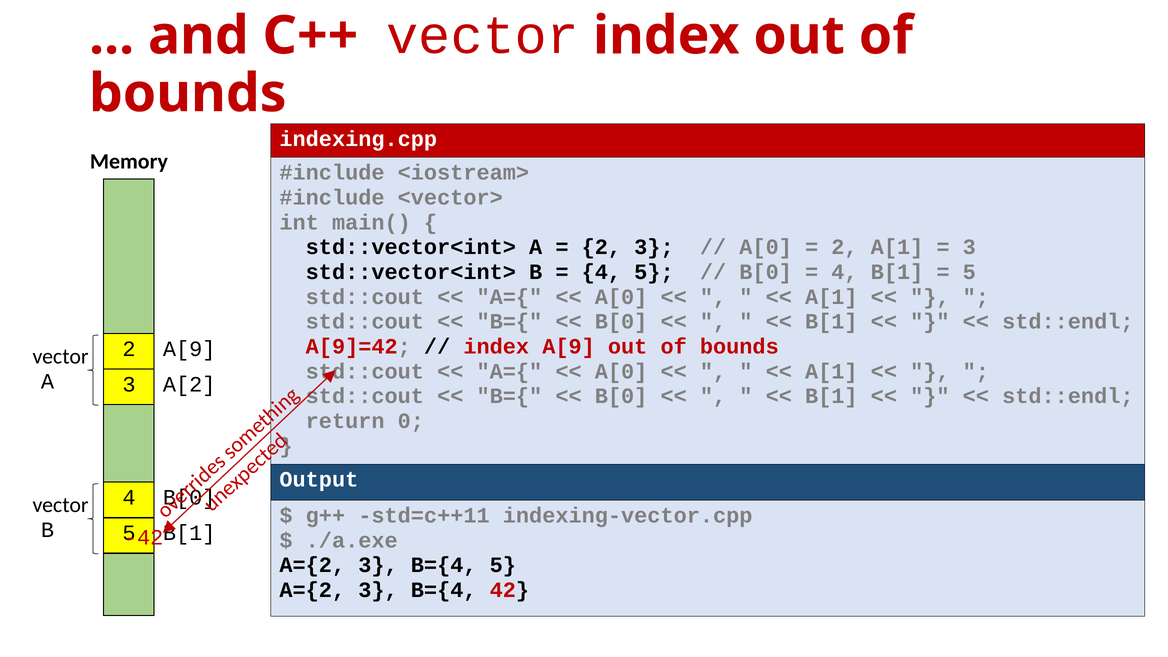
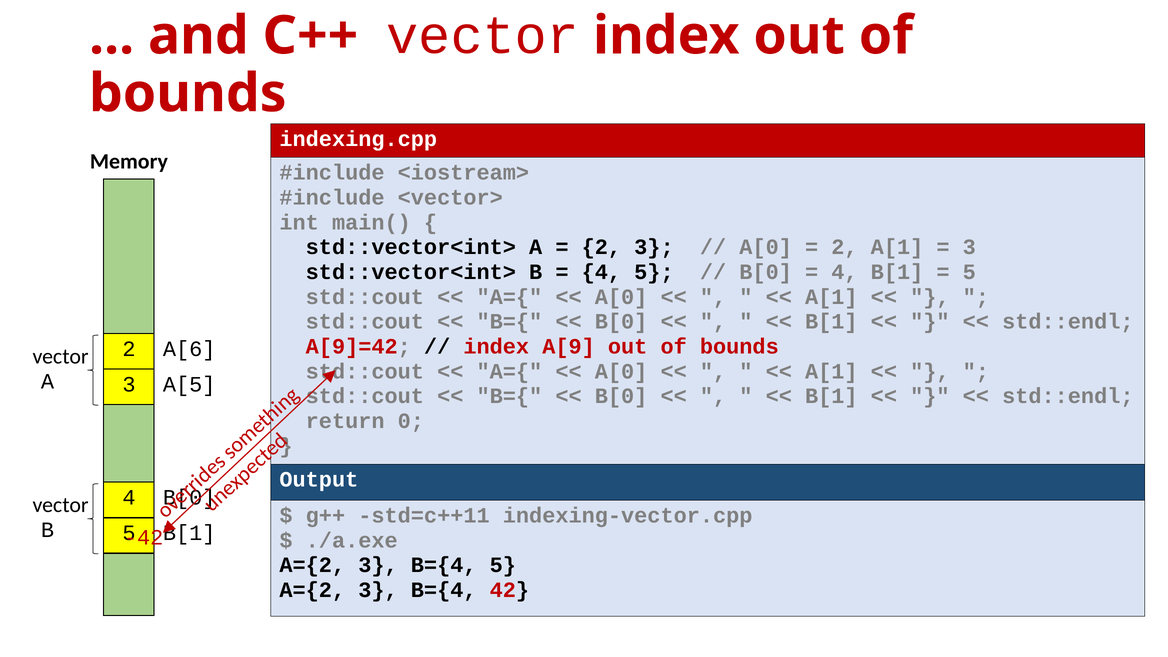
2 A[9: A[9 -> A[6
A[2: A[2 -> A[5
